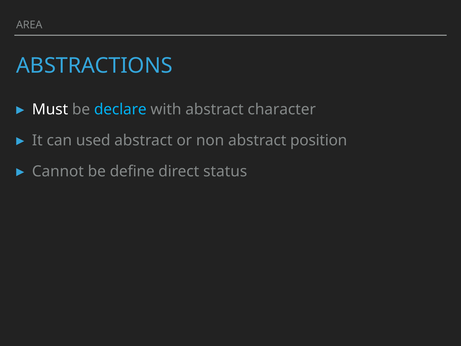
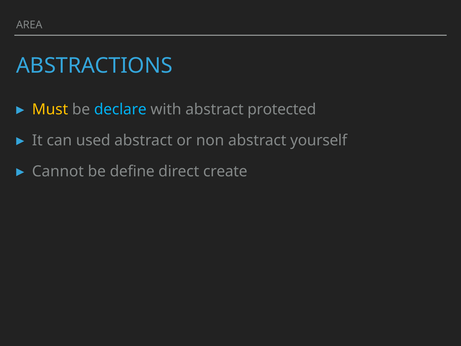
Must colour: white -> yellow
character: character -> protected
position: position -> yourself
status: status -> create
